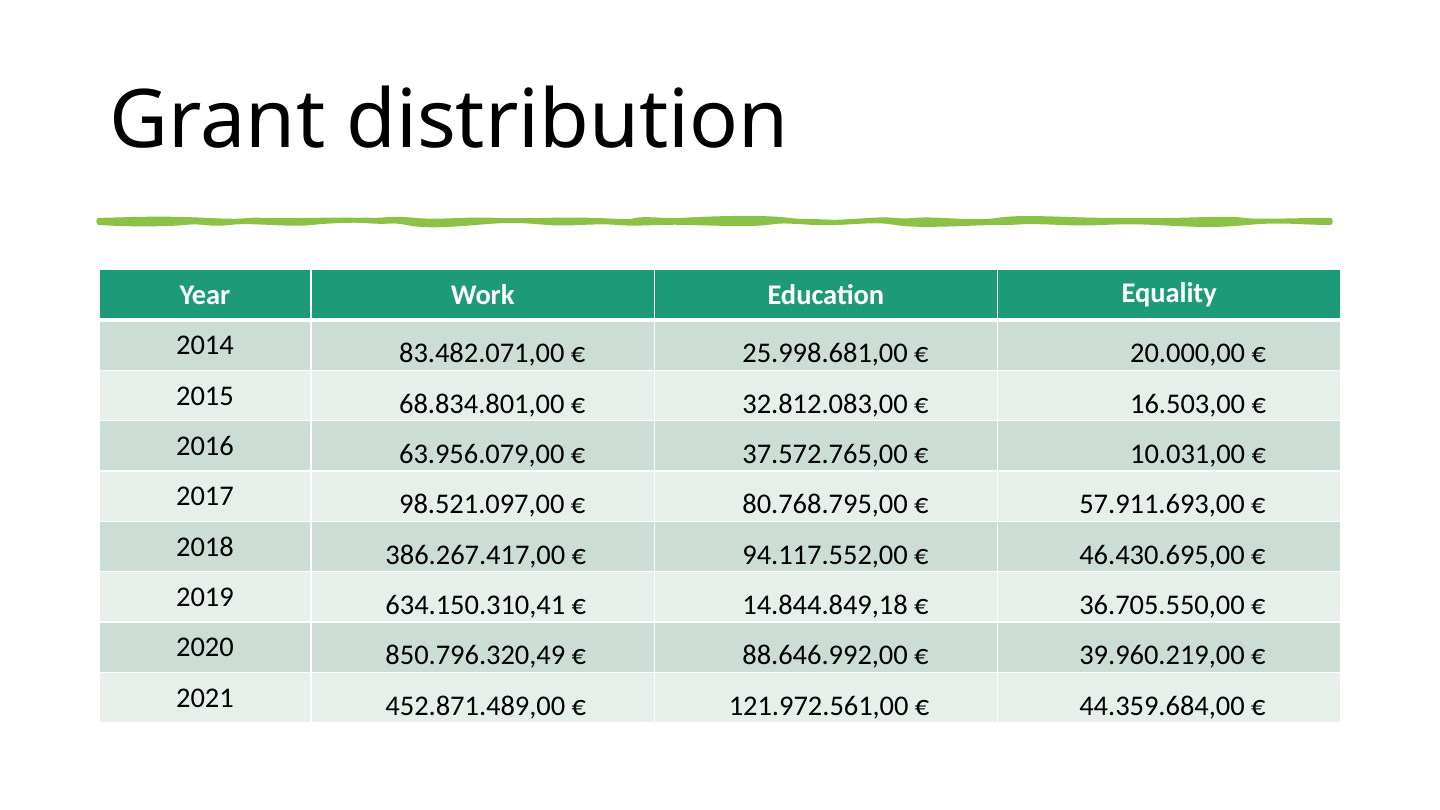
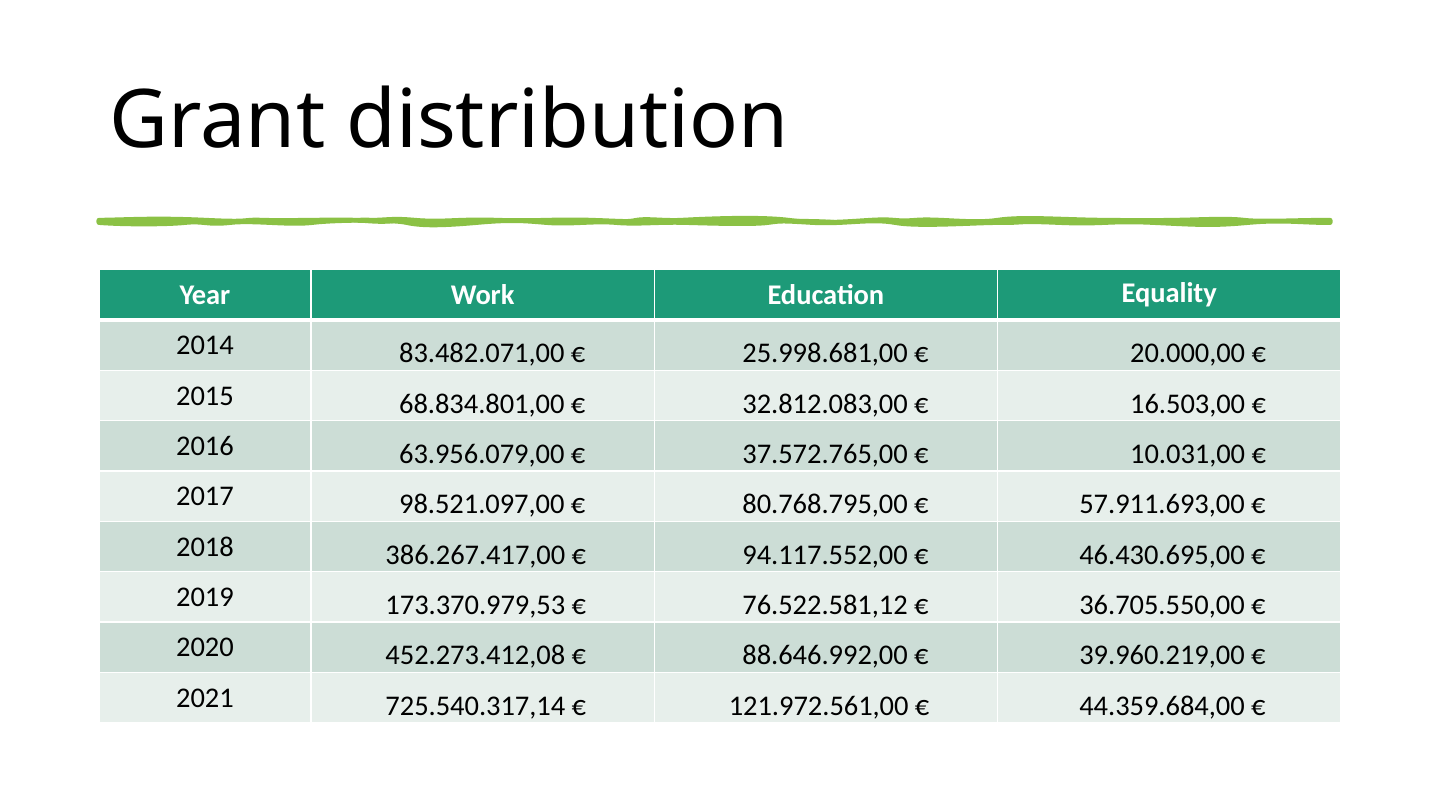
634.150.310,41: 634.150.310,41 -> 173.370.979,53
14.844.849,18: 14.844.849,18 -> 76.522.581,12
850.796.320,49: 850.796.320,49 -> 452.273.412,08
452.871.489,00: 452.871.489,00 -> 725.540.317,14
